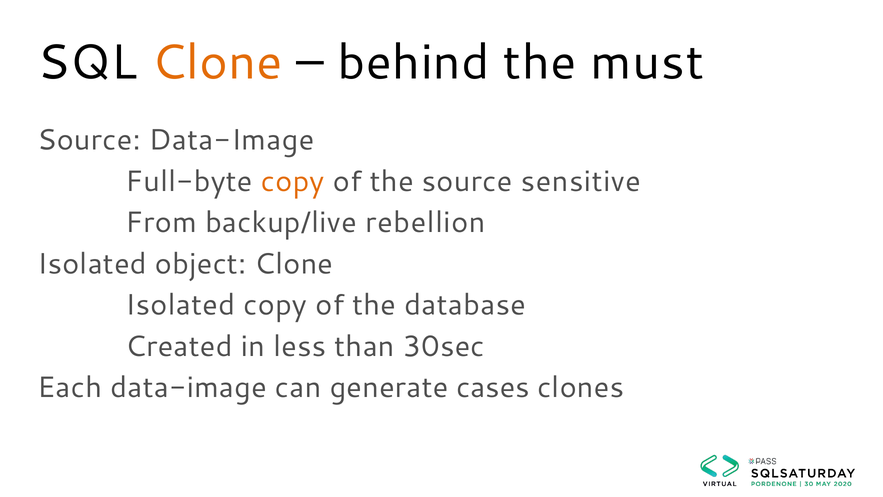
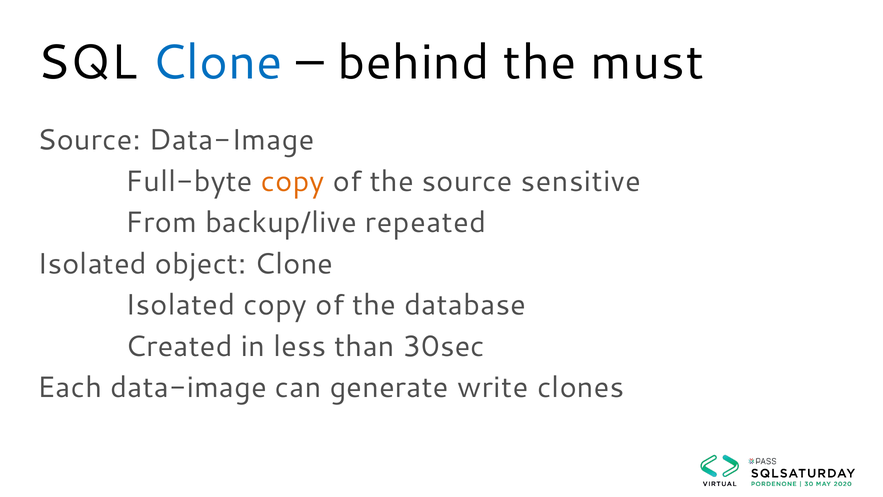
Clone at (217, 63) colour: orange -> blue
rebellion: rebellion -> repeated
cases: cases -> write
